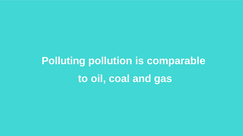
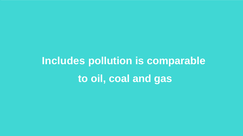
Polluting: Polluting -> Includes
